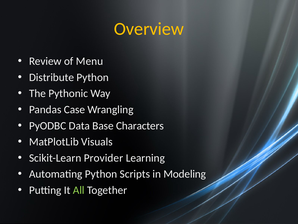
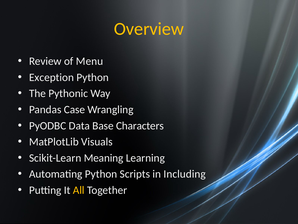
Distribute: Distribute -> Exception
Provider: Provider -> Meaning
Modeling: Modeling -> Including
All colour: light green -> yellow
